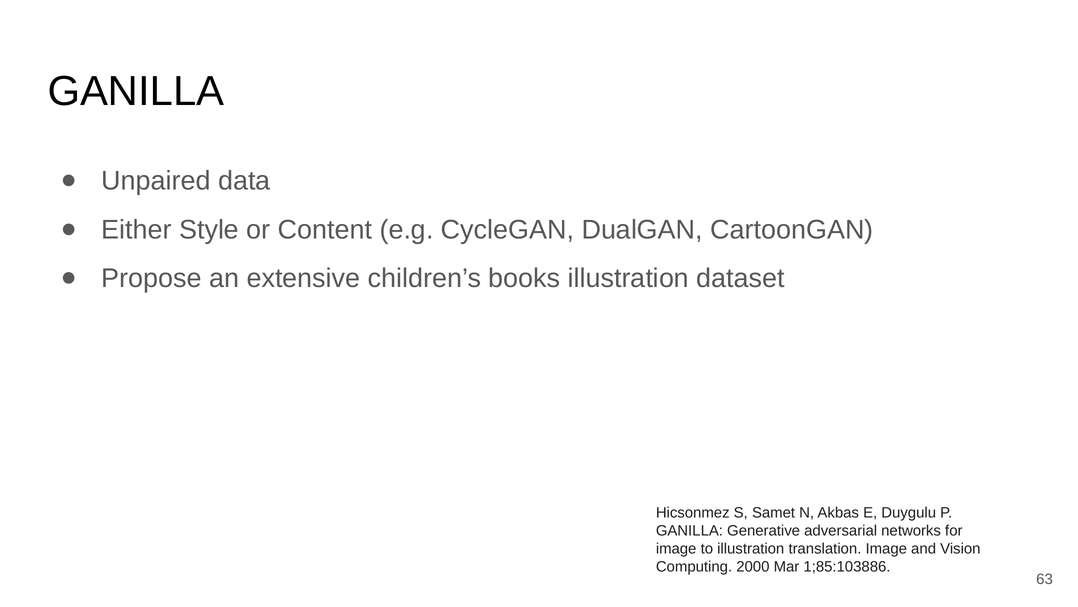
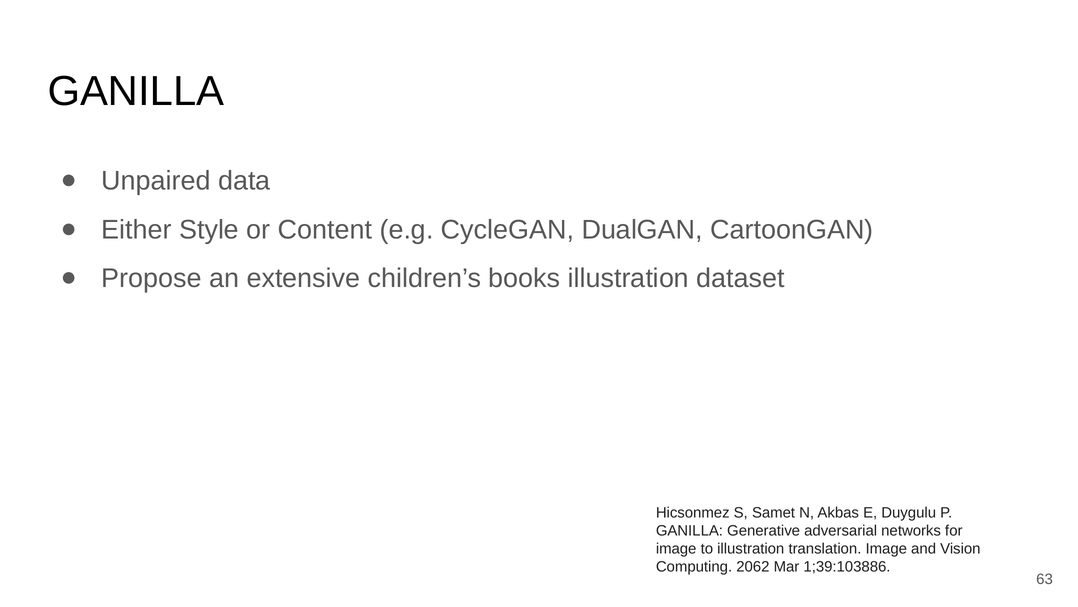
2000: 2000 -> 2062
1;85:103886: 1;85:103886 -> 1;39:103886
